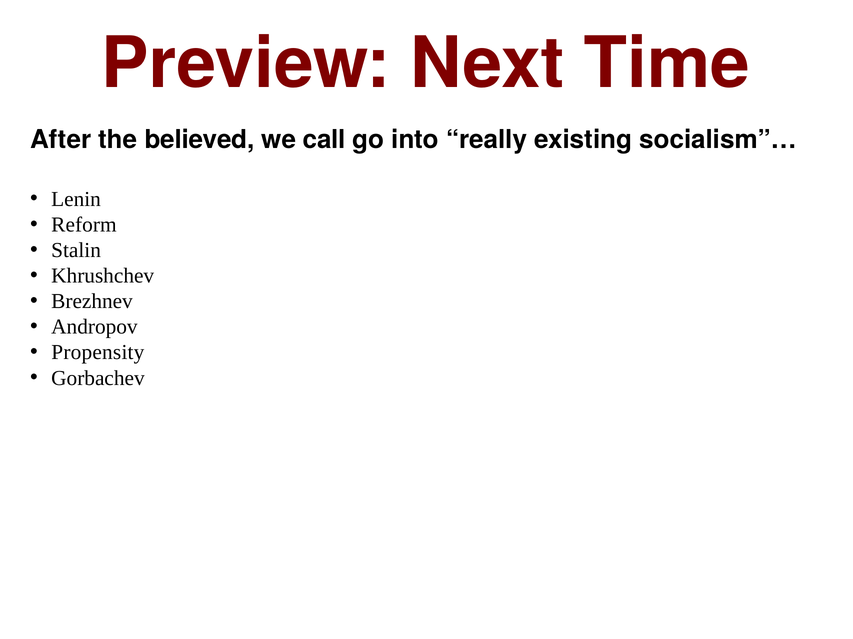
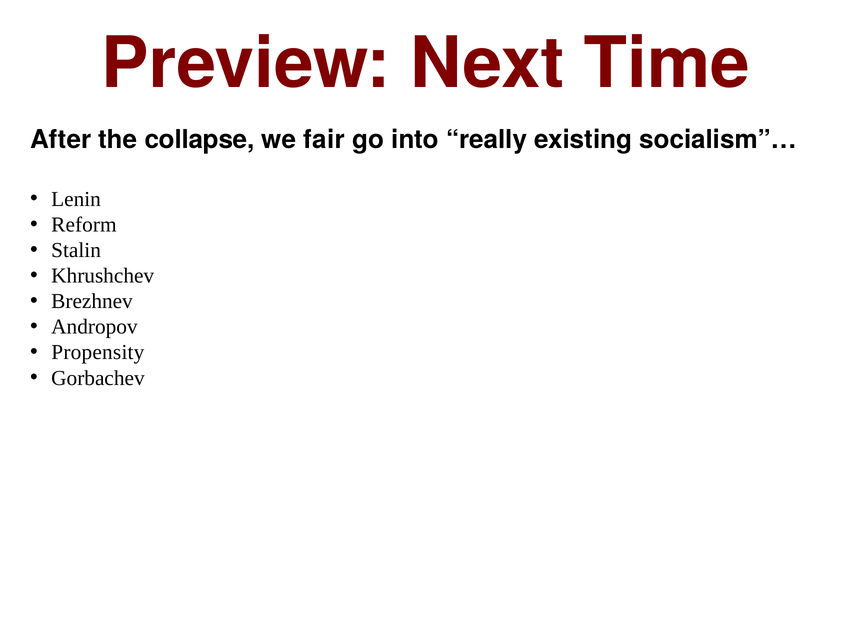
believed: believed -> collapse
call: call -> fair
